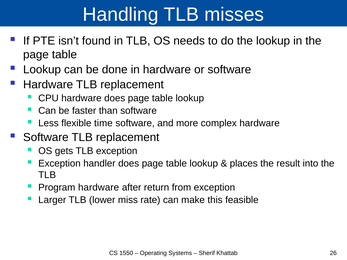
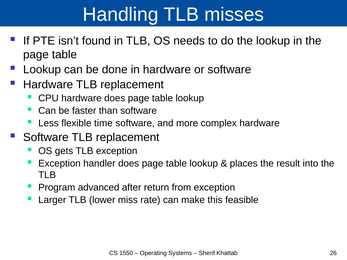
Program hardware: hardware -> advanced
